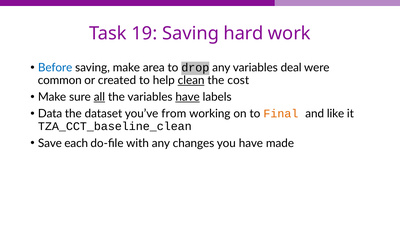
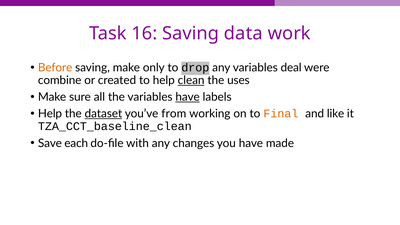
19: 19 -> 16
hard: hard -> data
Before colour: blue -> orange
area: area -> only
common: common -> combine
cost: cost -> uses
all underline: present -> none
Data at (50, 114): Data -> Help
dataset underline: none -> present
